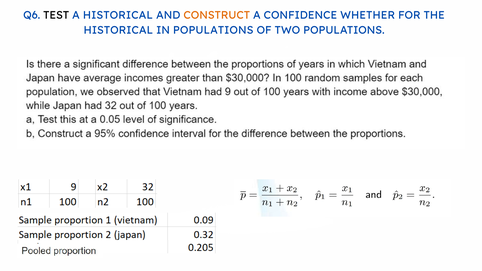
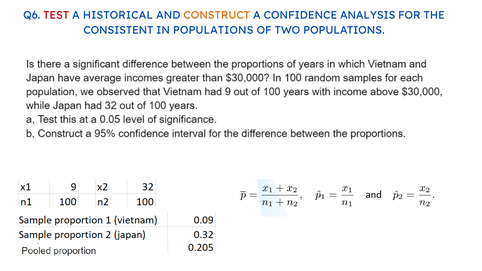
TEST colour: black -> red
WHETHER: WHETHER -> ANALYSIS
HISTORICAL at (118, 30): HISTORICAL -> CONSISTENT
